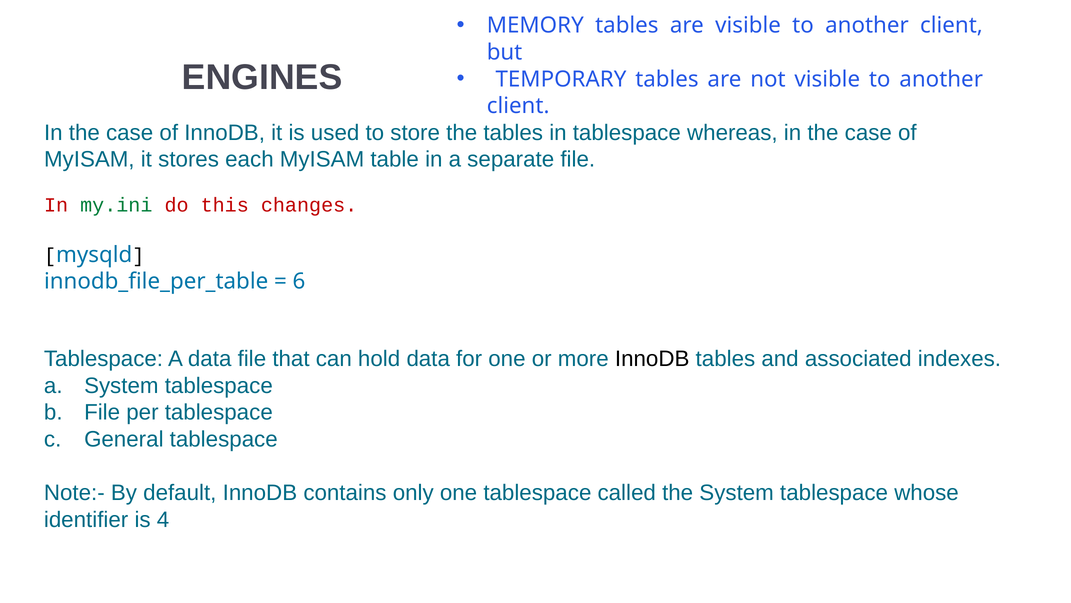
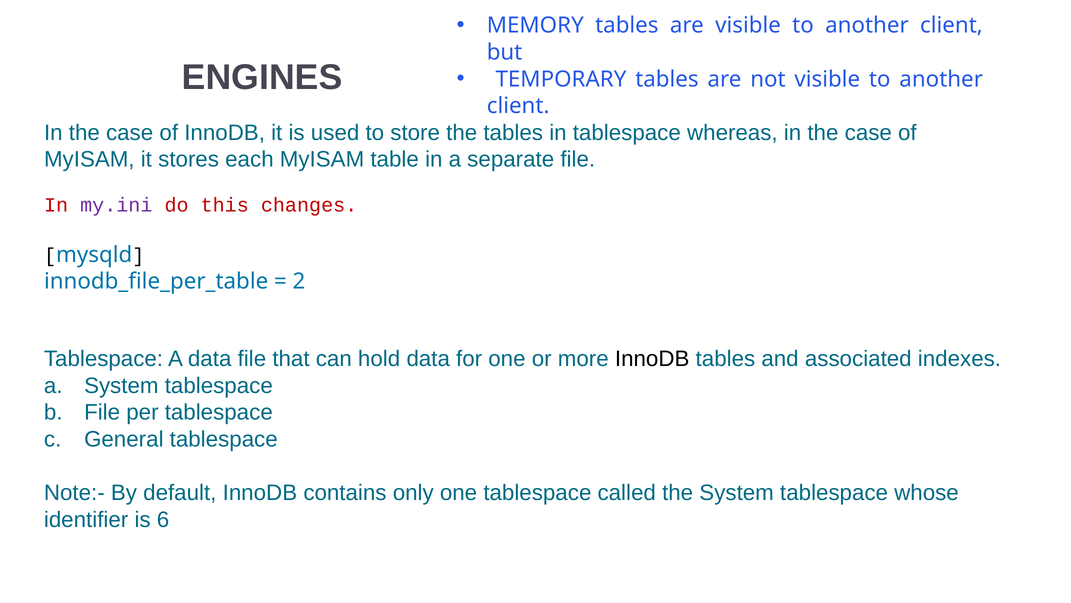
my.ini colour: green -> purple
6: 6 -> 2
4: 4 -> 6
